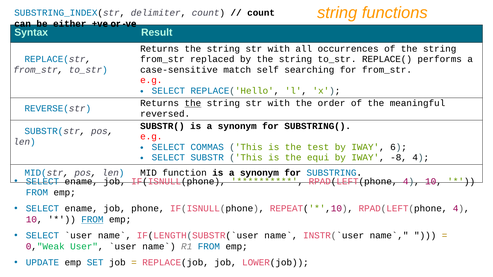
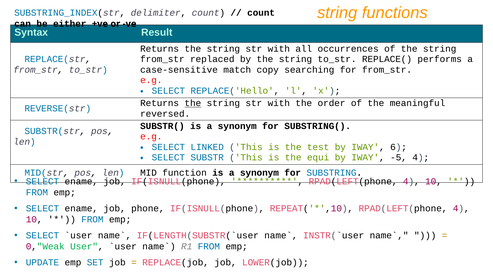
self: self -> copy
COMMAS: COMMAS -> LINKED
-8: -8 -> -5
FROM at (92, 220) underline: present -> none
